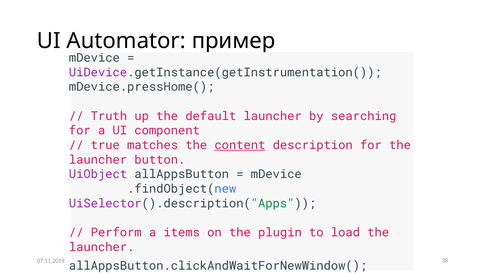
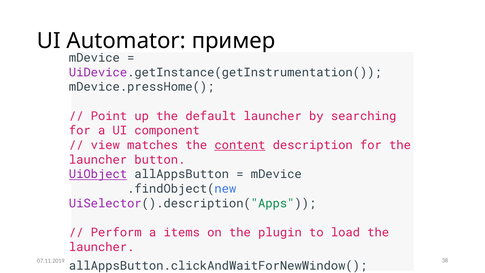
Truth: Truth -> Point
true: true -> view
UiObject underline: none -> present
